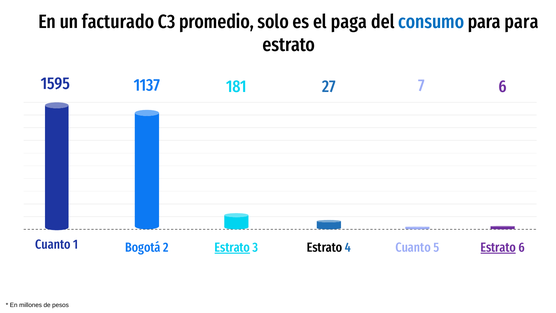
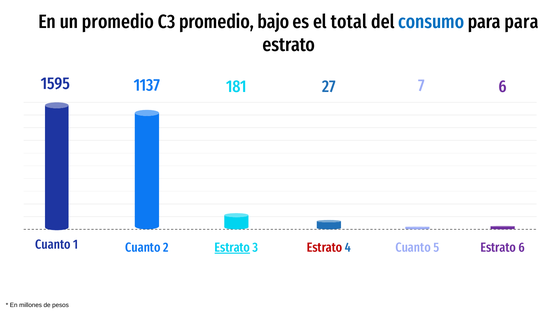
un facturado: facturado -> promedio
solo: solo -> bajo
paga: paga -> total
Bogotá at (143, 247): Bogotá -> Cuanto
Estrato at (325, 247) colour: black -> red
Estrato at (498, 247) underline: present -> none
